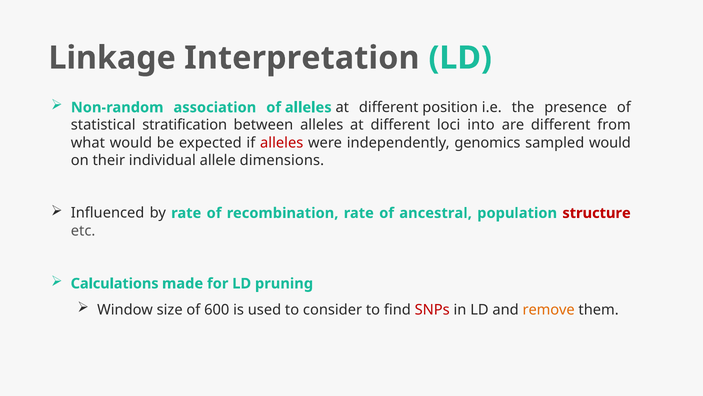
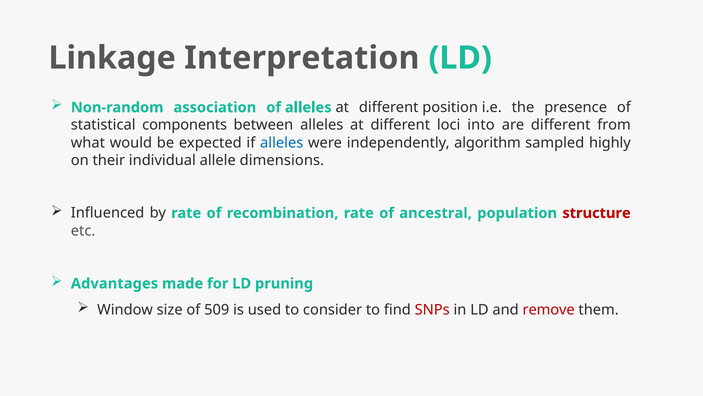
stratification: stratification -> components
alleles at (282, 142) colour: red -> blue
genomics: genomics -> algorithm
sampled would: would -> highly
Calculations: Calculations -> Advantages
600: 600 -> 509
remove colour: orange -> red
